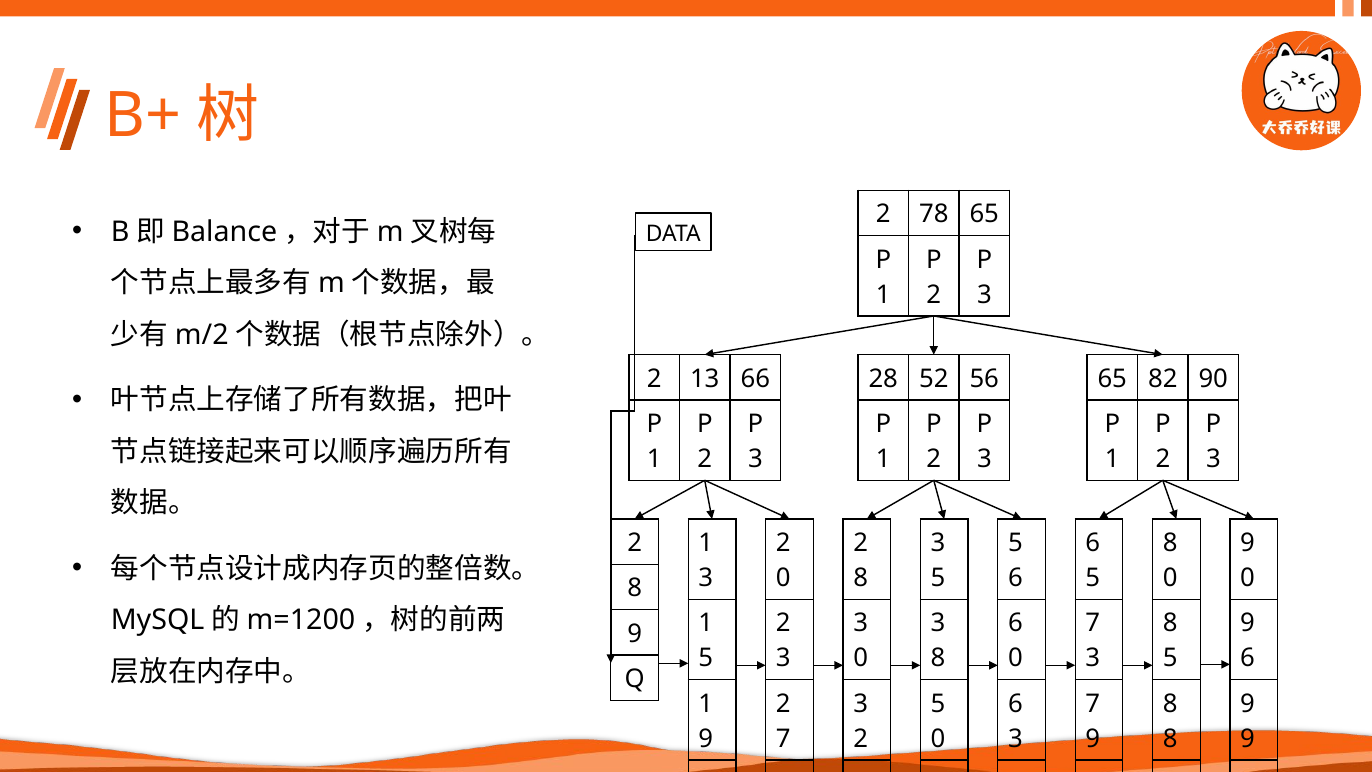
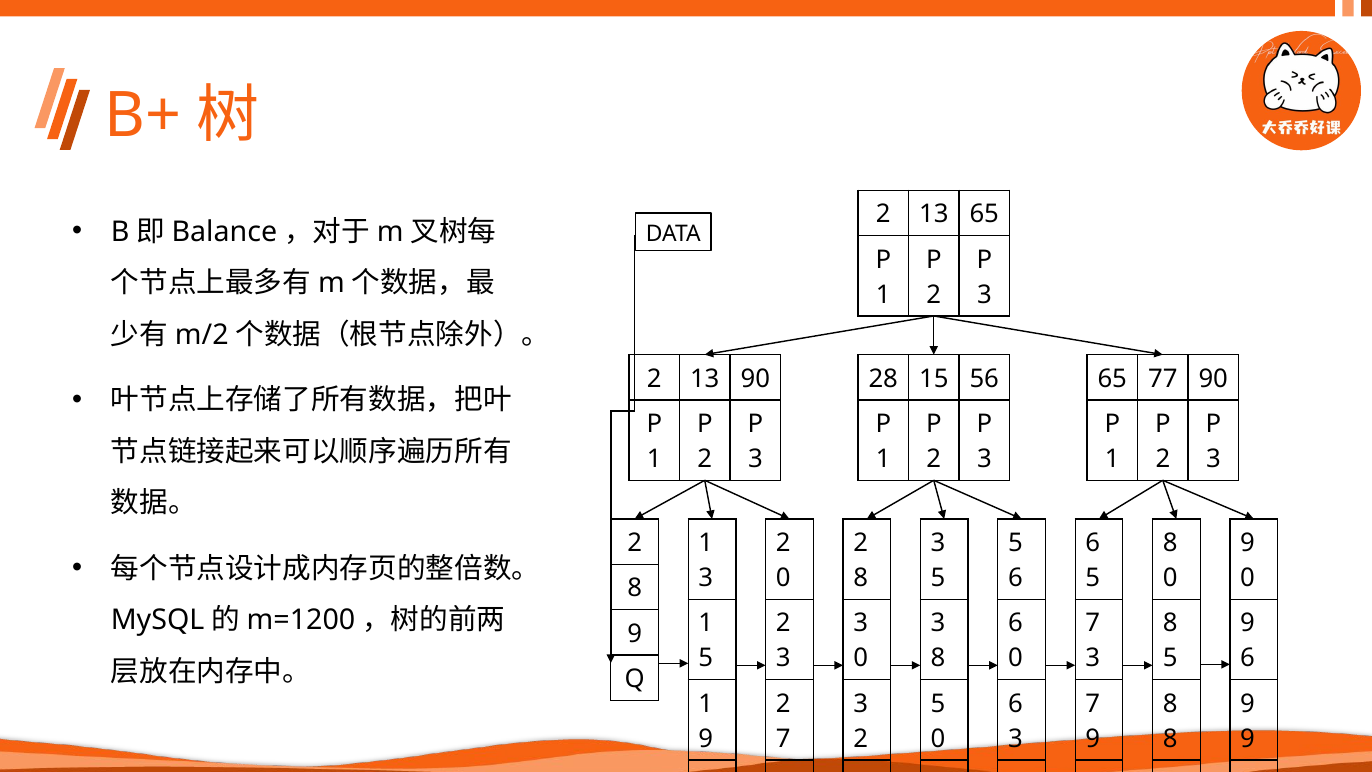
78 at (934, 214): 78 -> 13
13 66: 66 -> 90
52: 52 -> 15
82: 82 -> 77
